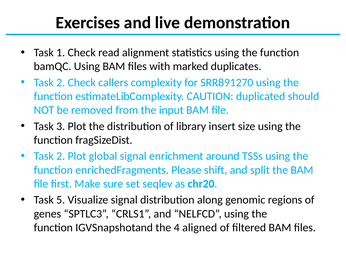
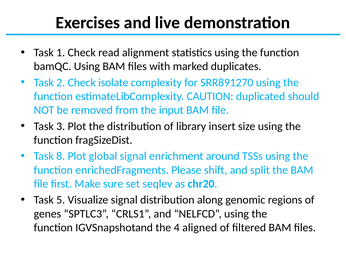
callers: callers -> isolate
2 at (61, 156): 2 -> 8
